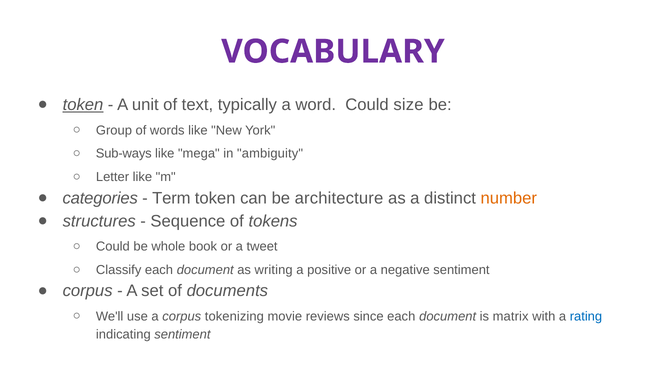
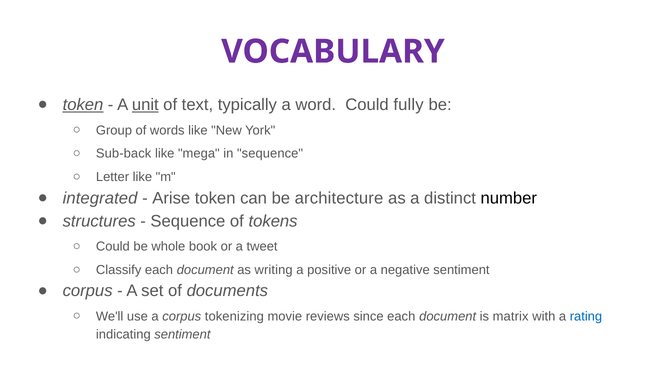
unit underline: none -> present
size: size -> fully
Sub-ways: Sub-ways -> Sub-back
in ambiguity: ambiguity -> sequence
categories: categories -> integrated
Term: Term -> Arise
number colour: orange -> black
